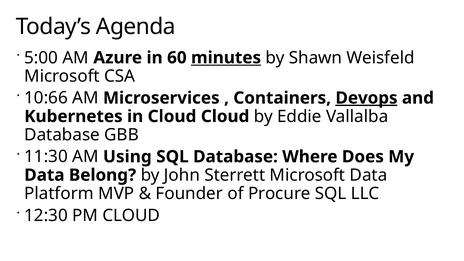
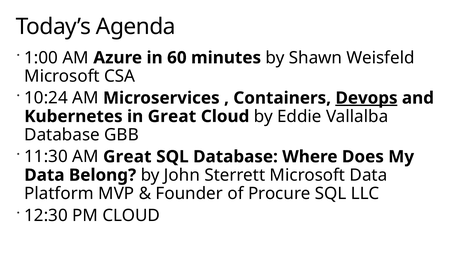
5:00: 5:00 -> 1:00
minutes underline: present -> none
10:66: 10:66 -> 10:24
in Cloud: Cloud -> Great
AM Using: Using -> Great
